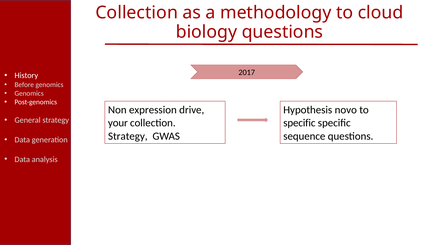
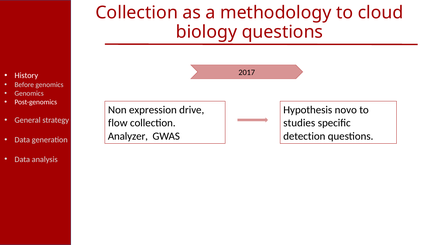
your: your -> flow
specific at (299, 123): specific -> studies
Strategy at (128, 136): Strategy -> Analyzer
sequence: sequence -> detection
